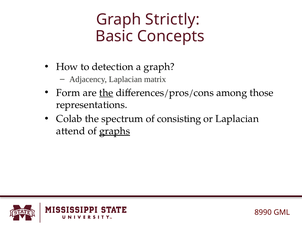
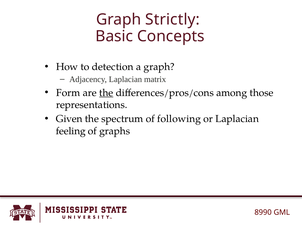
Colab: Colab -> Given
consisting: consisting -> following
attend: attend -> feeling
graphs underline: present -> none
